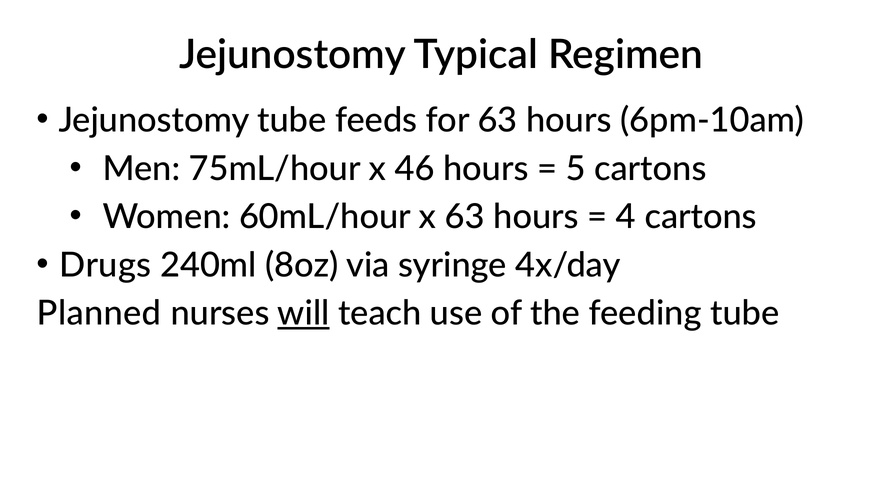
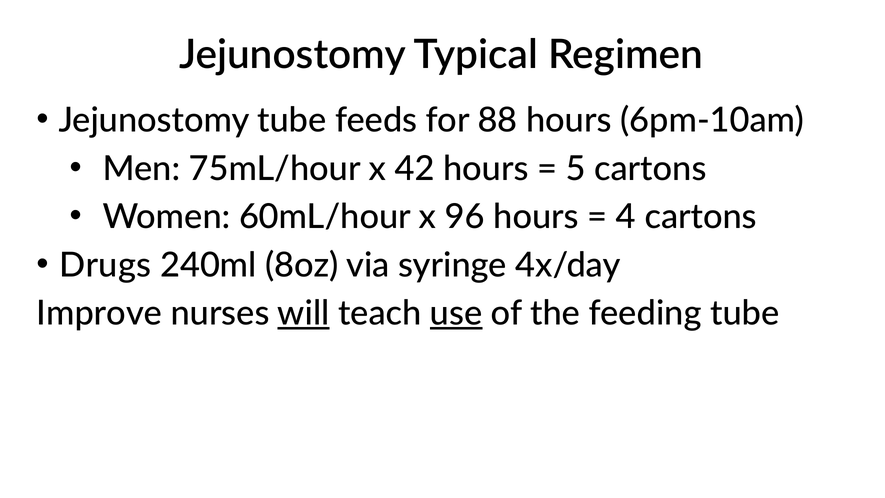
for 63: 63 -> 88
46: 46 -> 42
x 63: 63 -> 96
Planned: Planned -> Improve
use underline: none -> present
